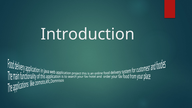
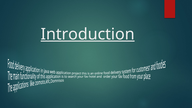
Introduction underline: none -> present
